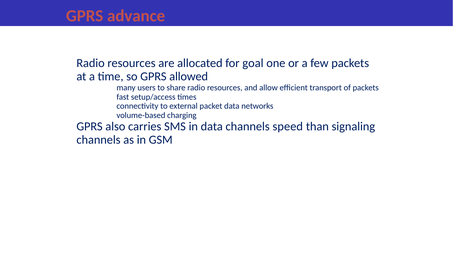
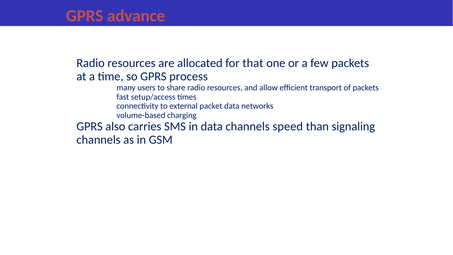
goal: goal -> that
allowed: allowed -> process
